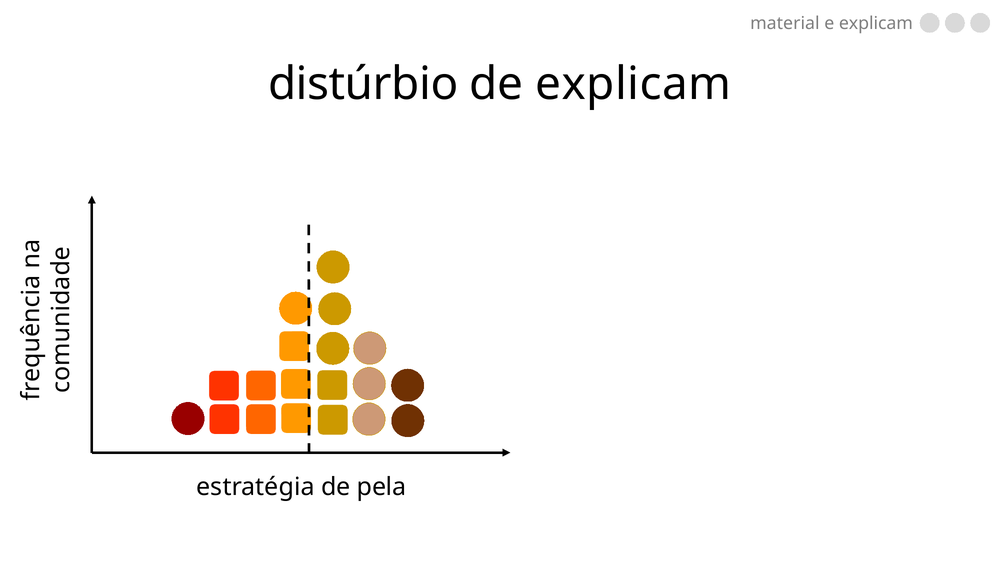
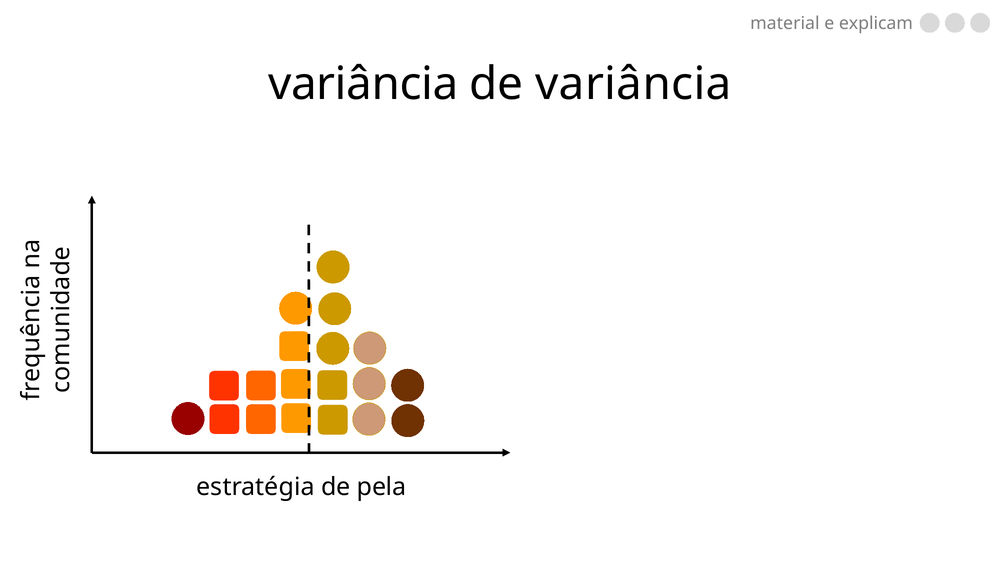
distúrbio at (363, 84): distúrbio -> variância
de explicam: explicam -> variância
